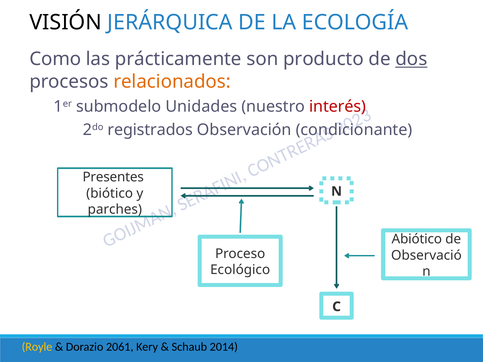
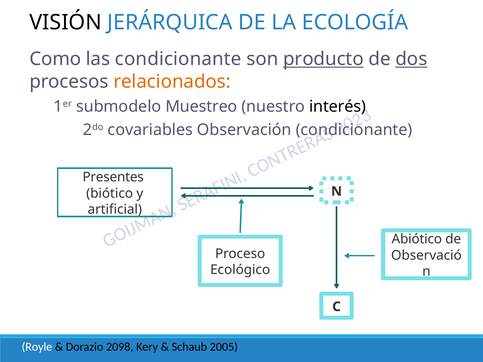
las prácticamente: prácticamente -> condicionante
producto underline: none -> present
Unidades: Unidades -> Muestreo
interés colour: red -> black
registrados: registrados -> covariables
parches: parches -> artificial
Royle colour: yellow -> white
2061: 2061 -> 2098
2014: 2014 -> 2005
